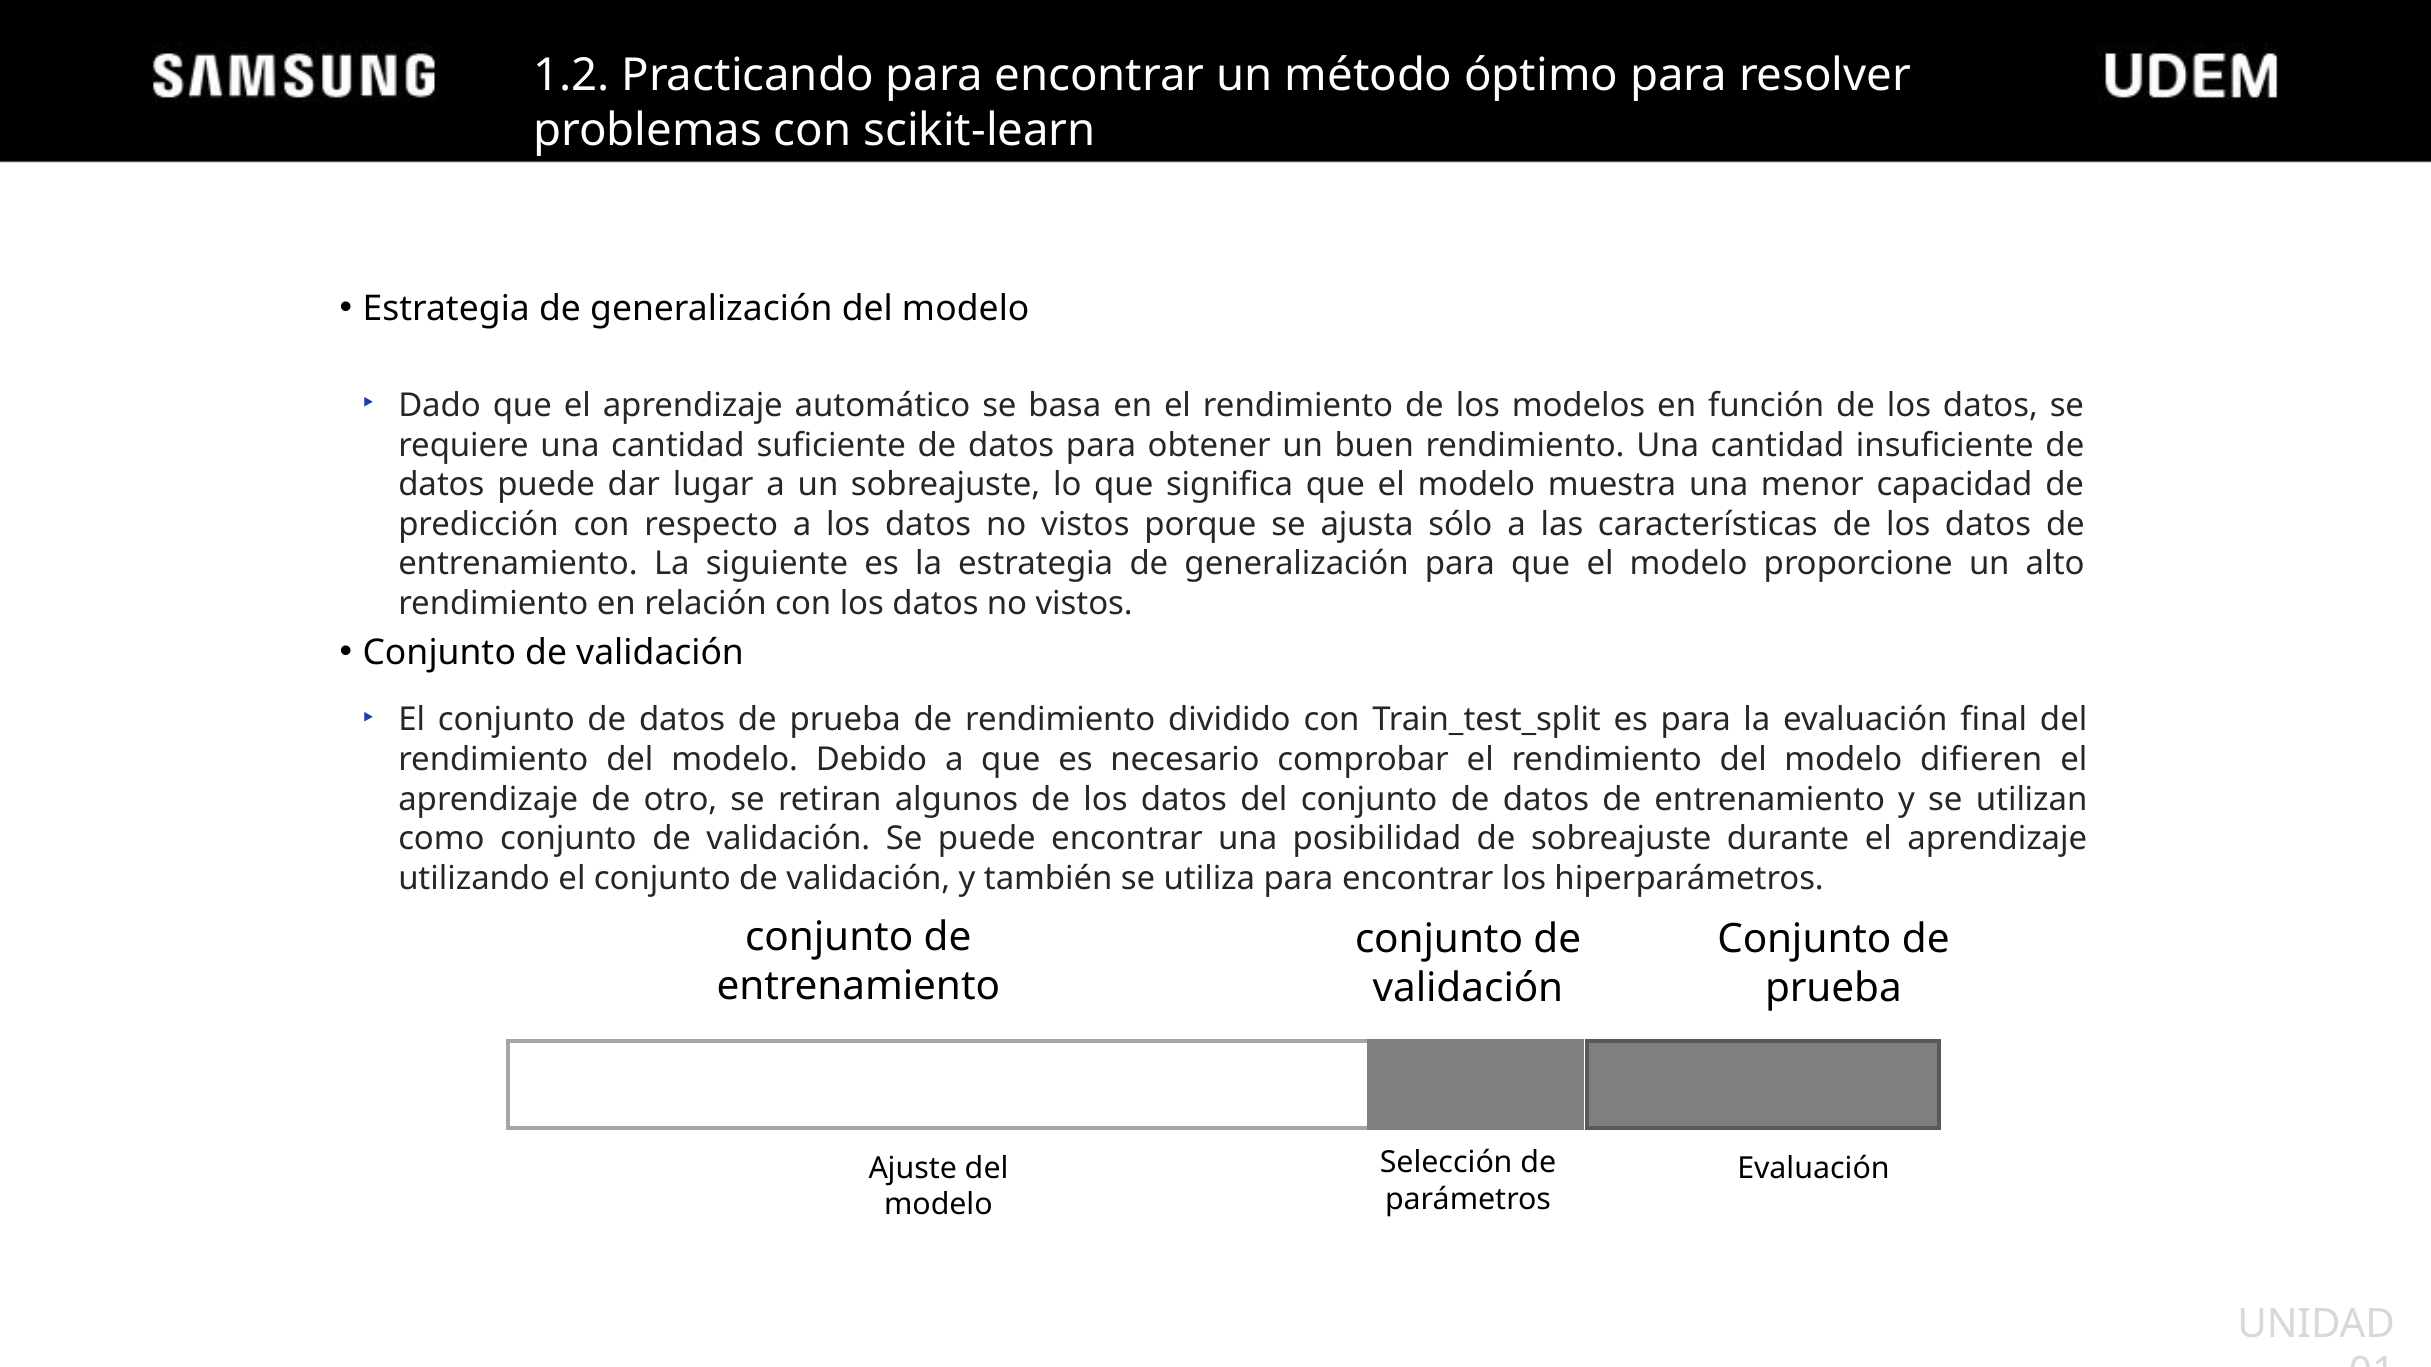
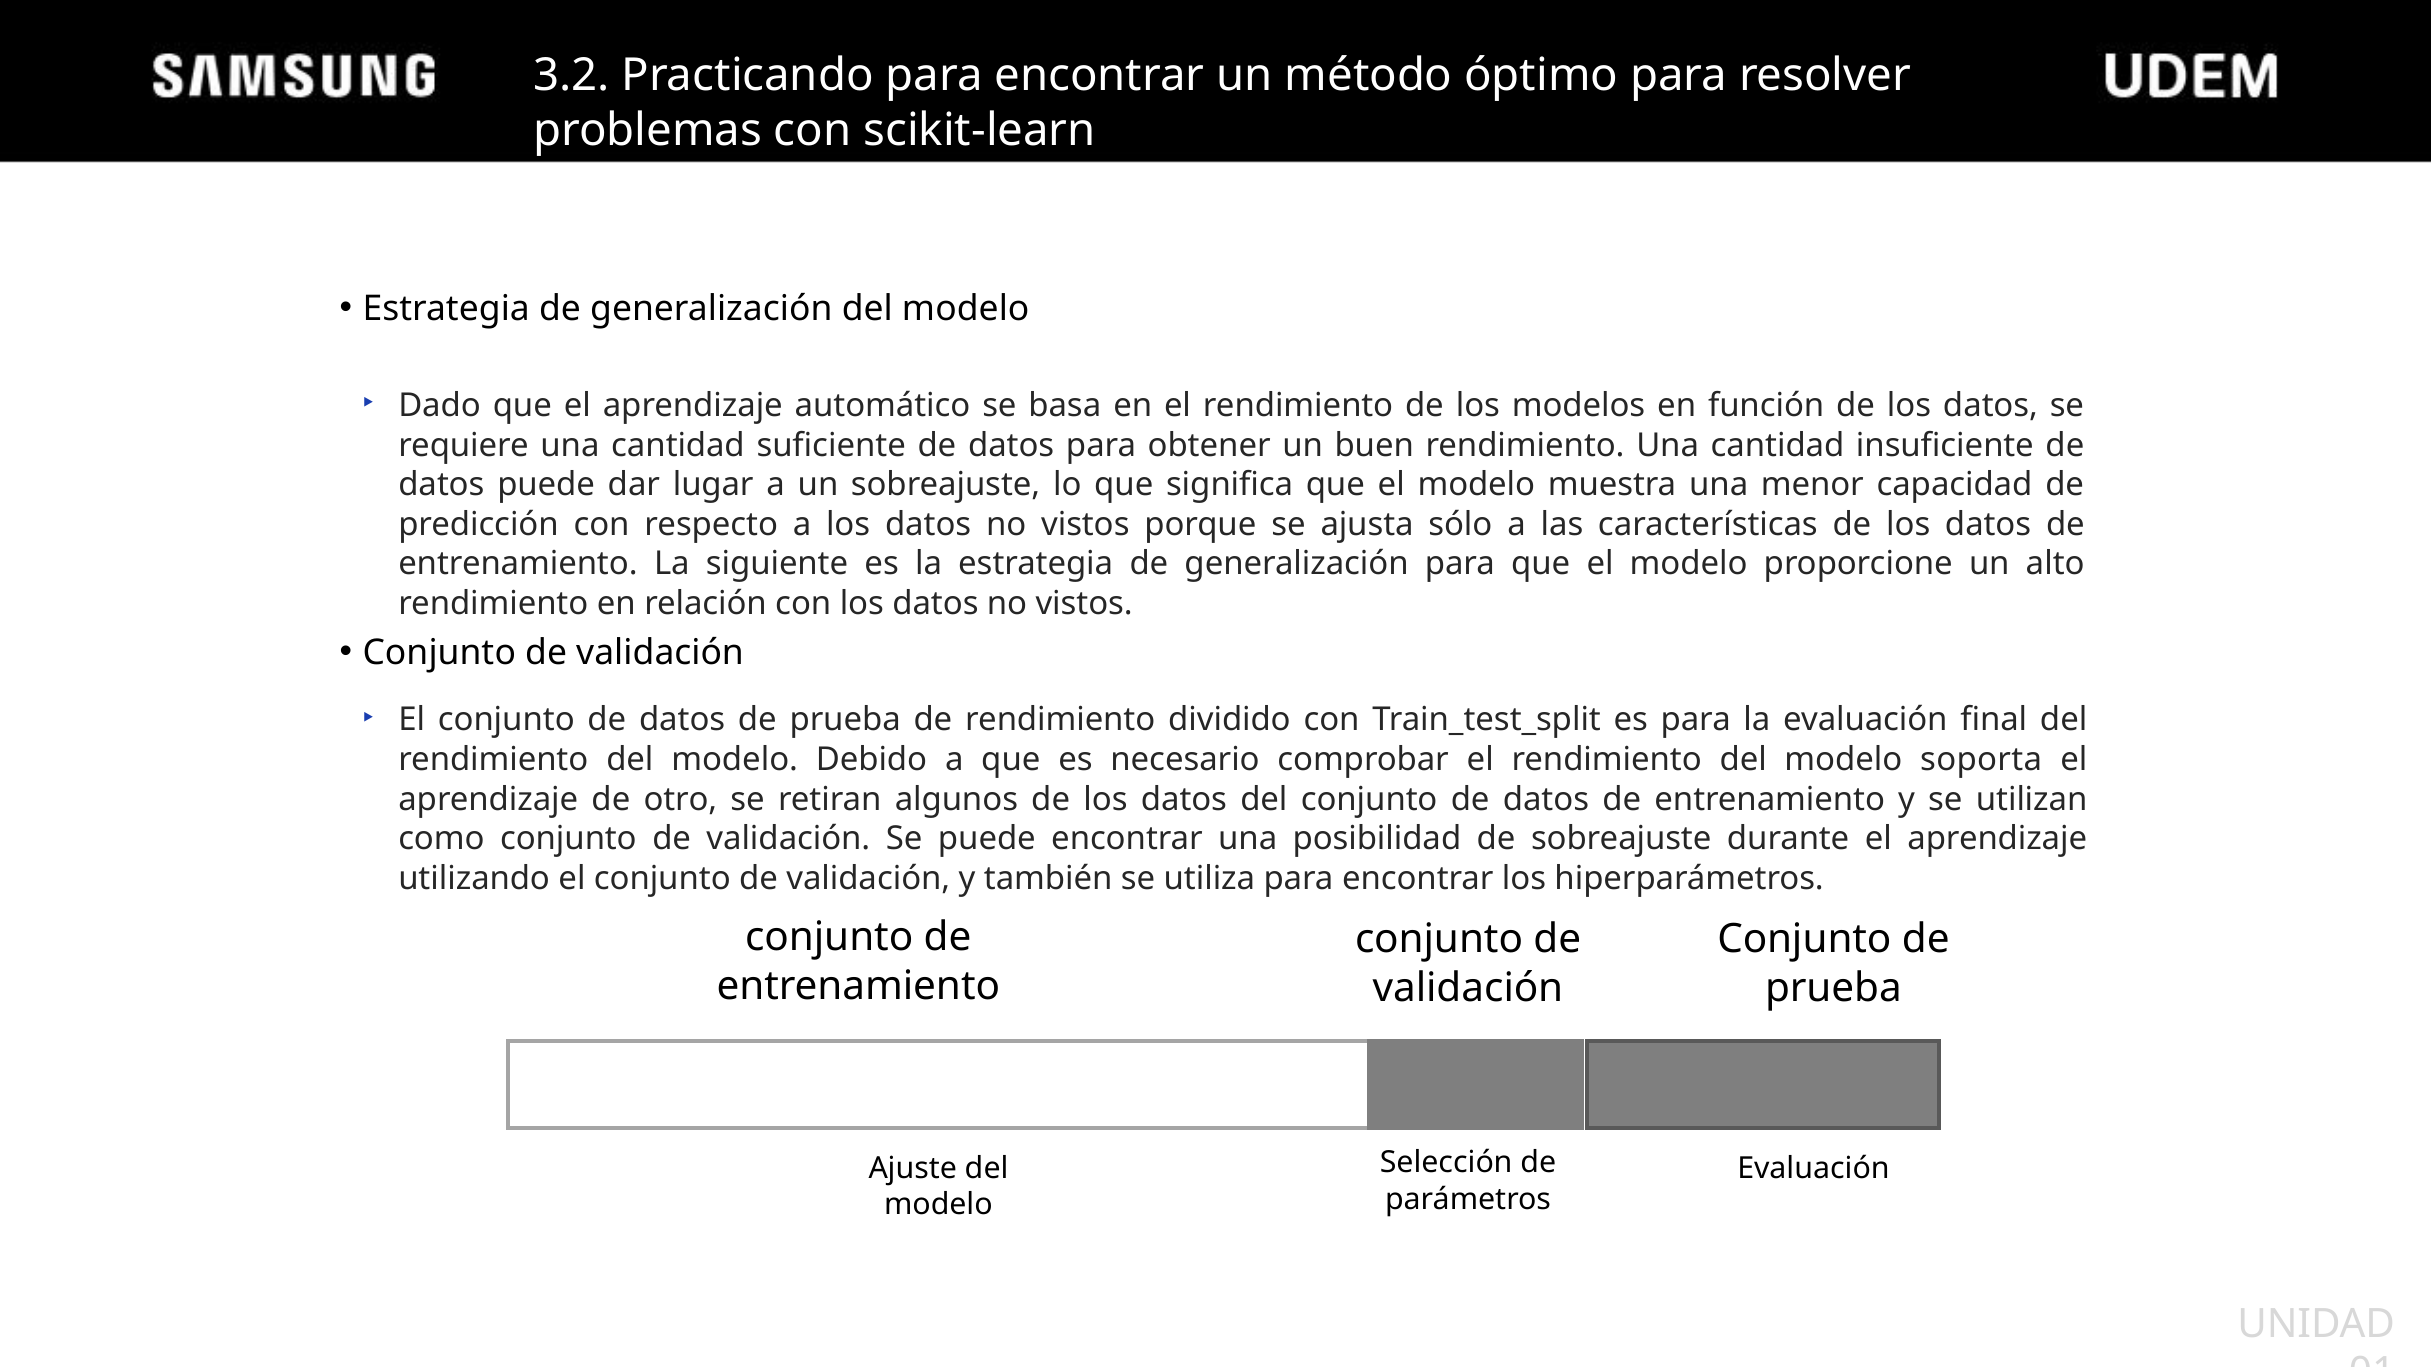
1.2: 1.2 -> 3.2
difieren: difieren -> soporta
